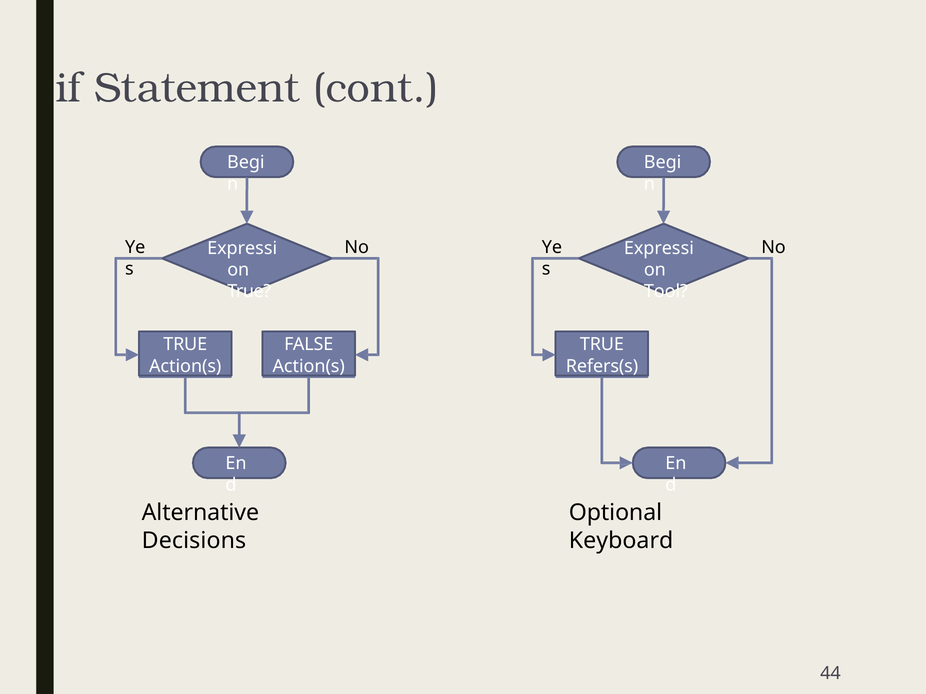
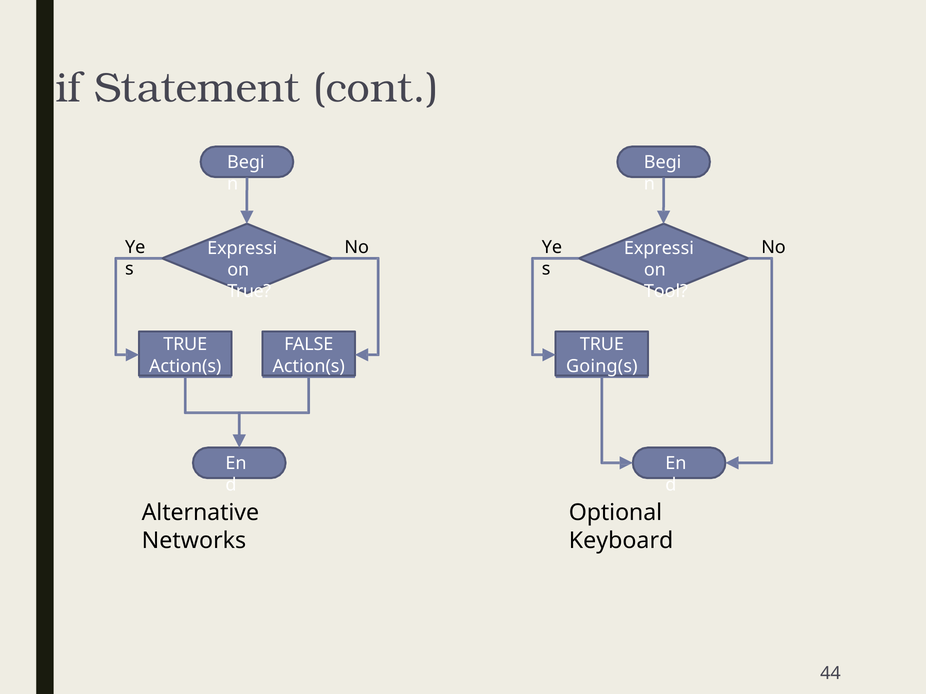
Refers(s: Refers(s -> Going(s
Decisions: Decisions -> Networks
